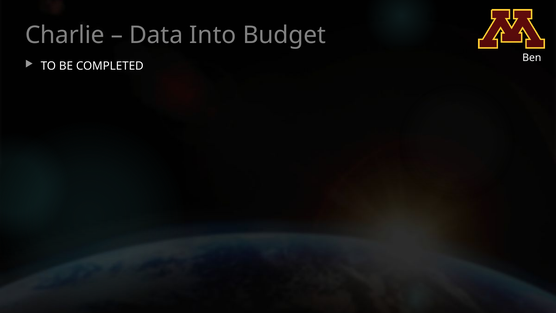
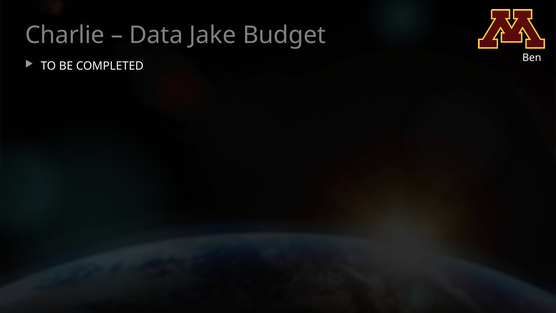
Into: Into -> Jake
